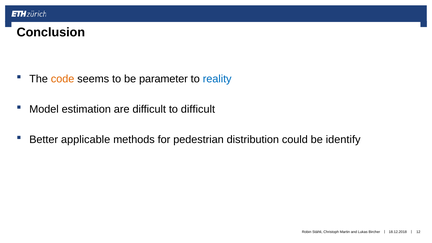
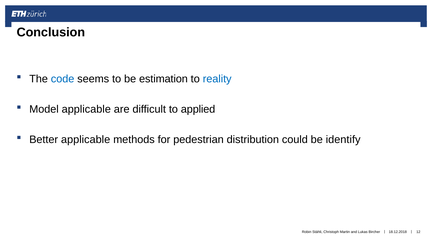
code colour: orange -> blue
parameter: parameter -> estimation
Model estimation: estimation -> applicable
to difficult: difficult -> applied
